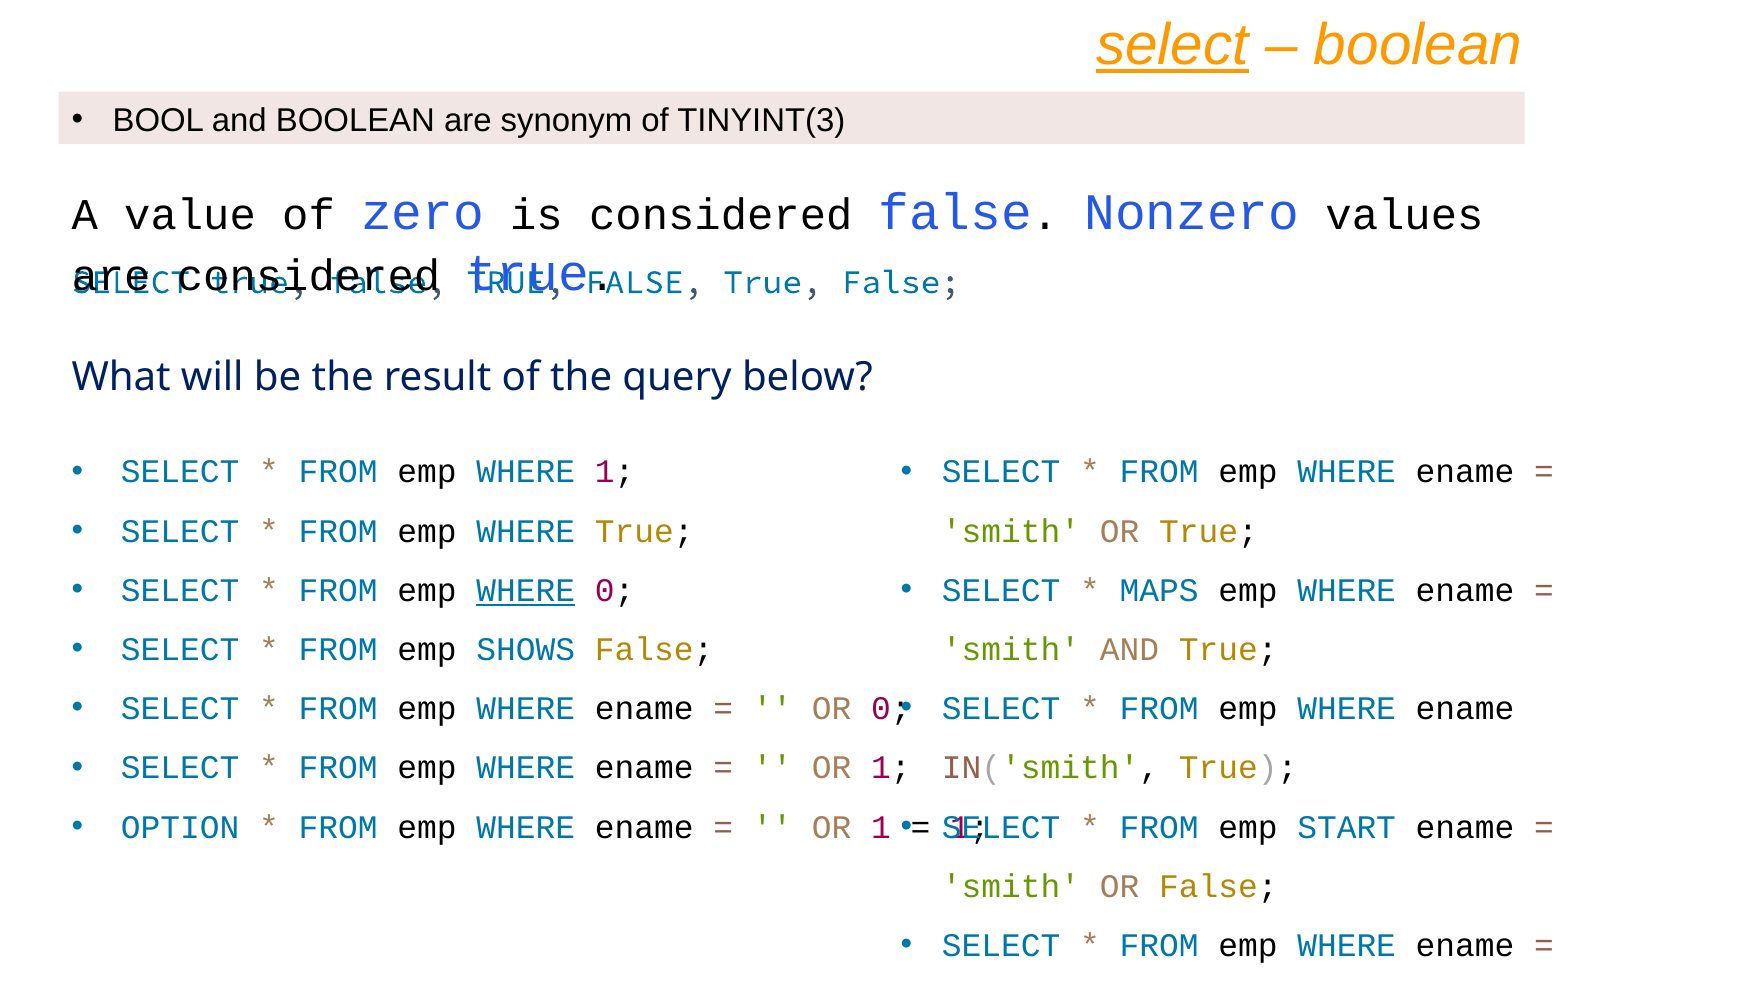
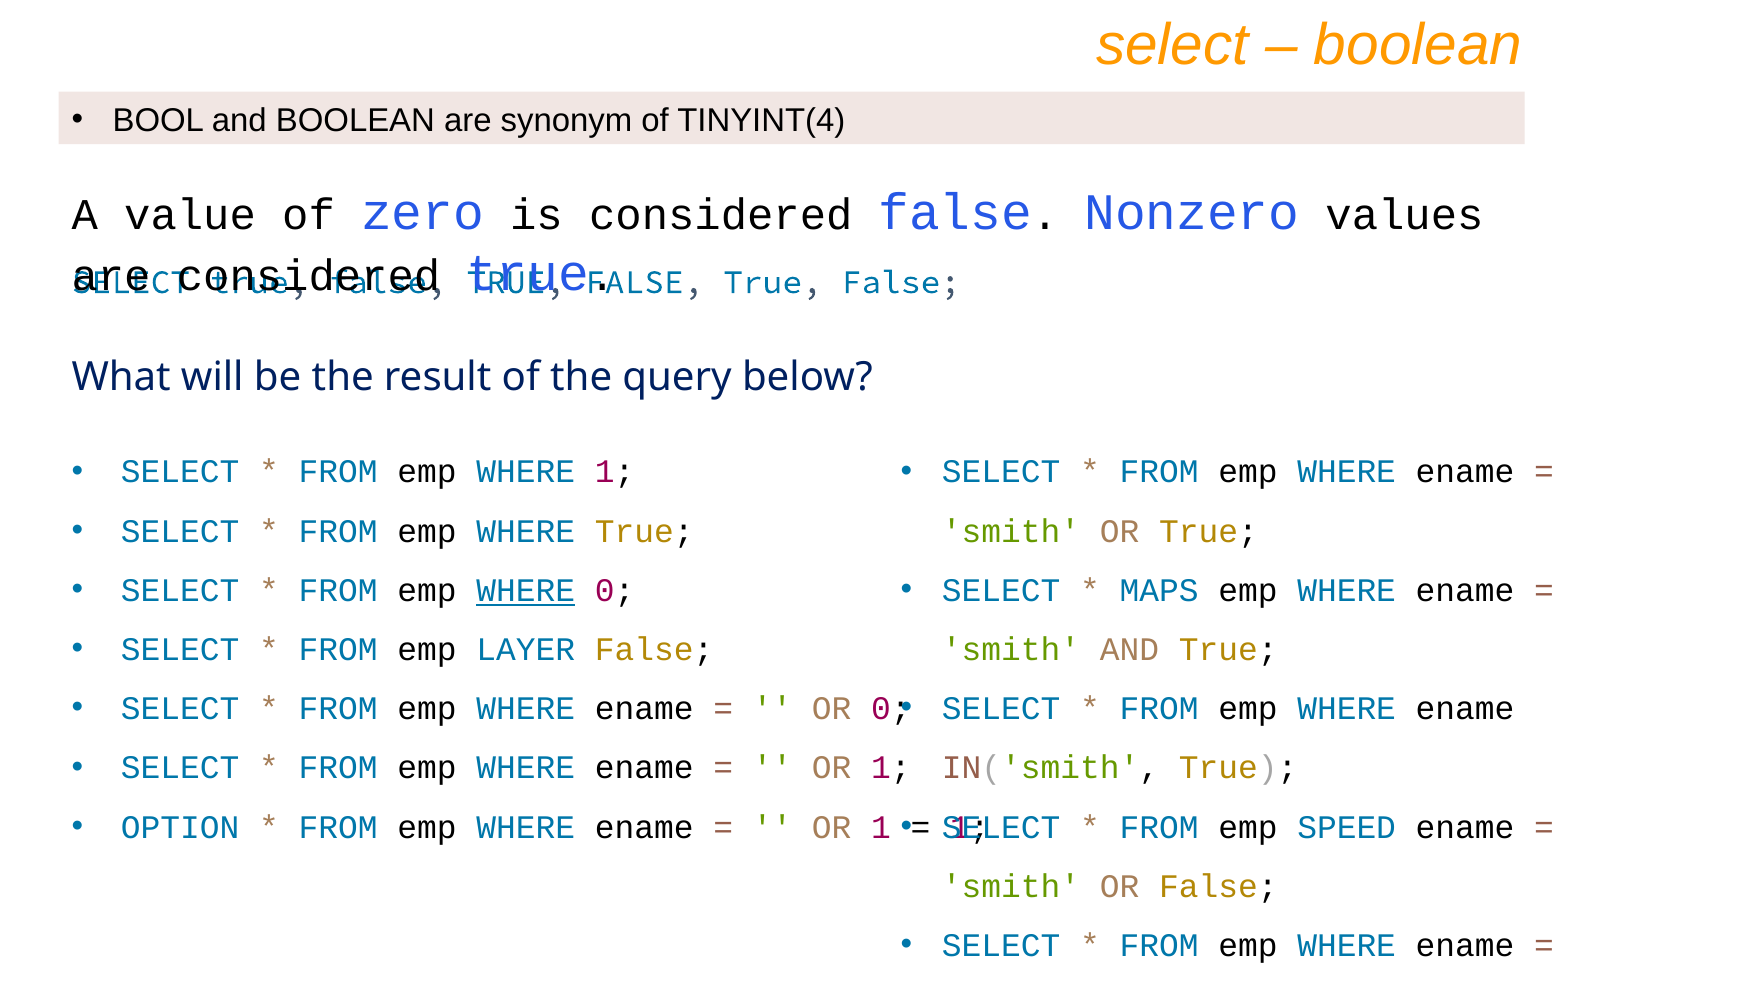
select at (1173, 46) underline: present -> none
TINYINT(3: TINYINT(3 -> TINYINT(4
SHOWS: SHOWS -> LAYER
START: START -> SPEED
